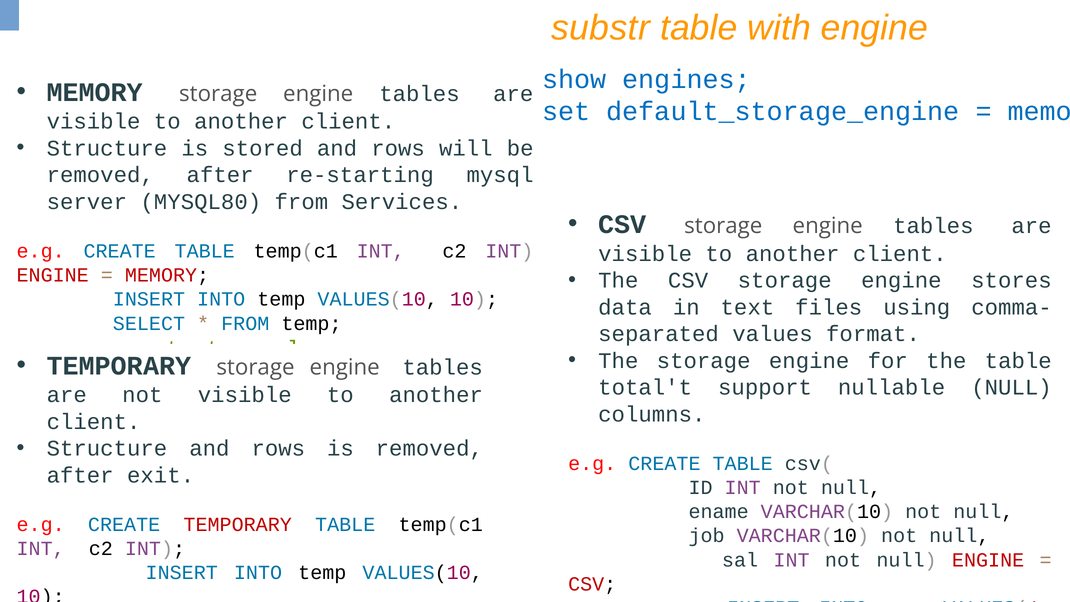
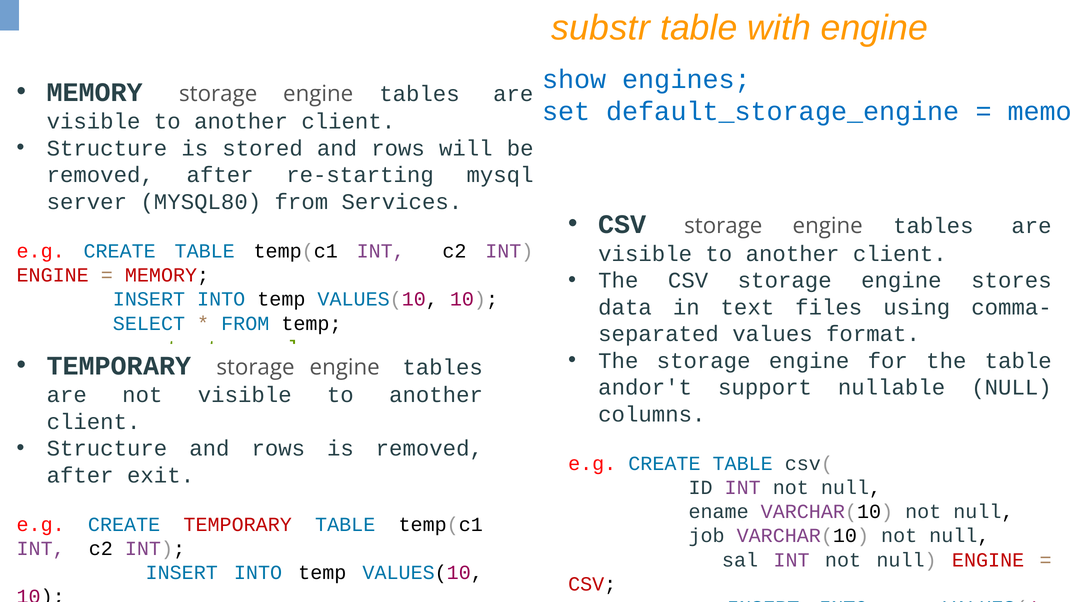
total't: total't -> andor't
